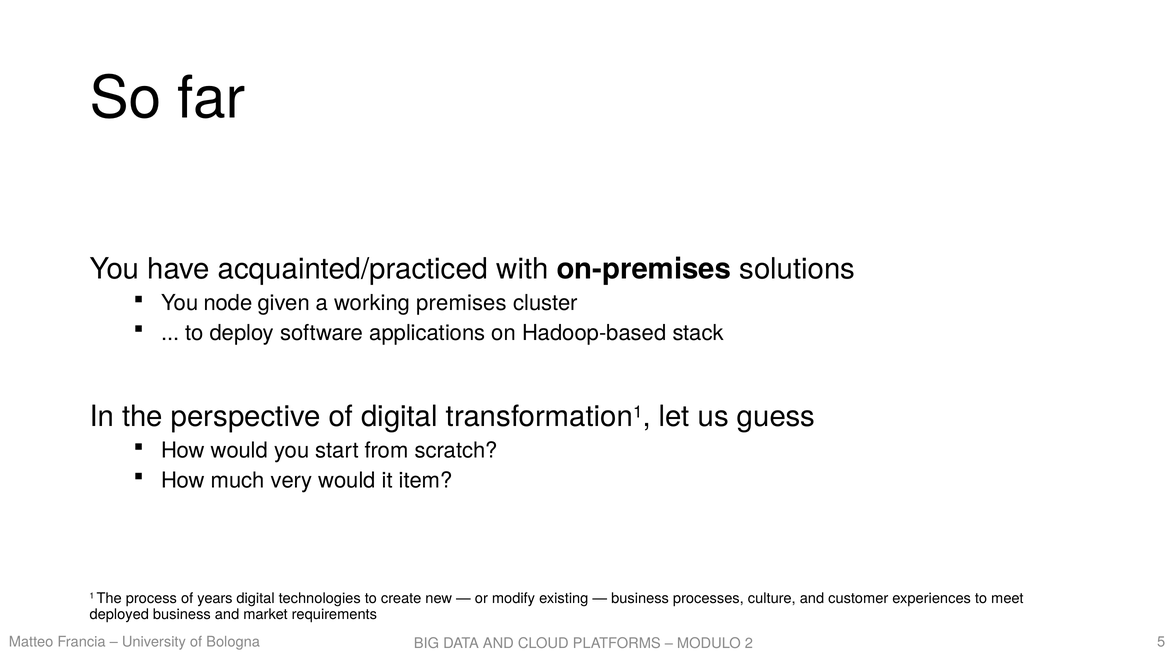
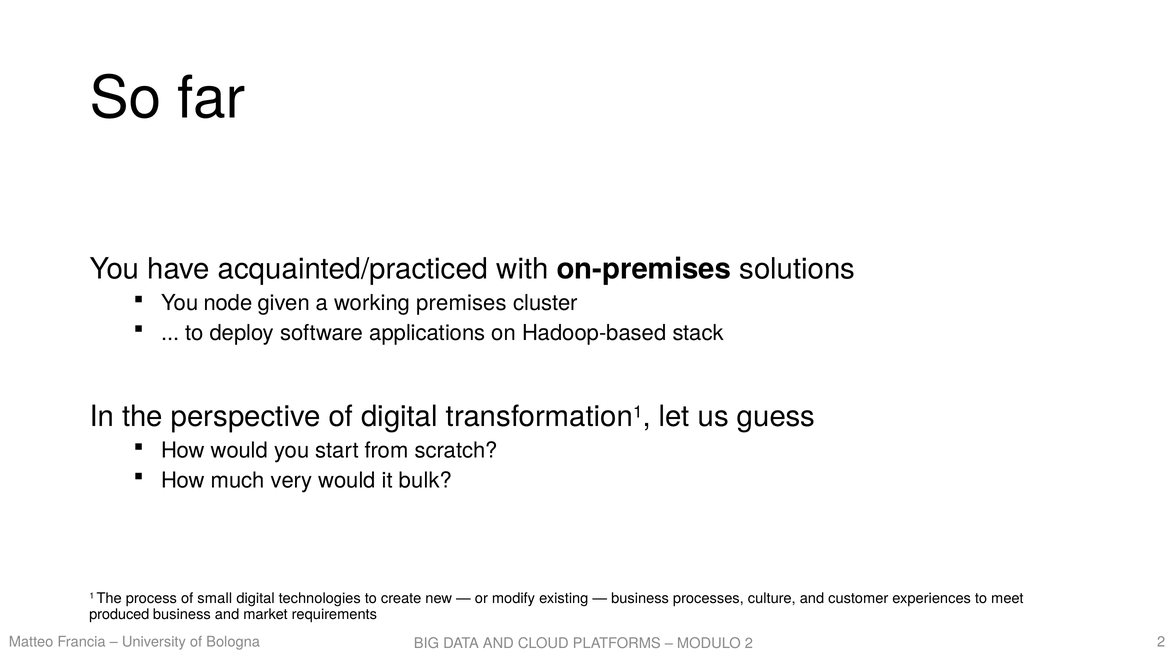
item: item -> bulk
years: years -> small
deployed: deployed -> produced
Bologna 5: 5 -> 2
